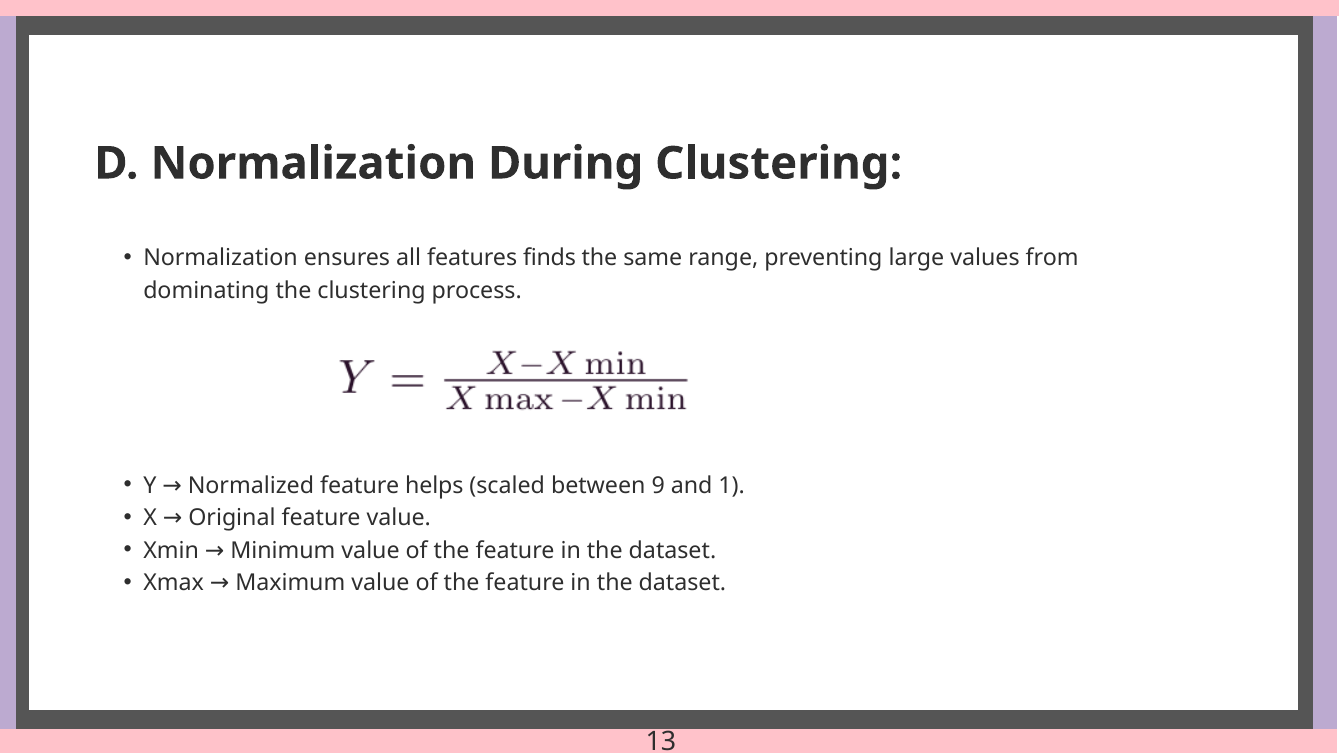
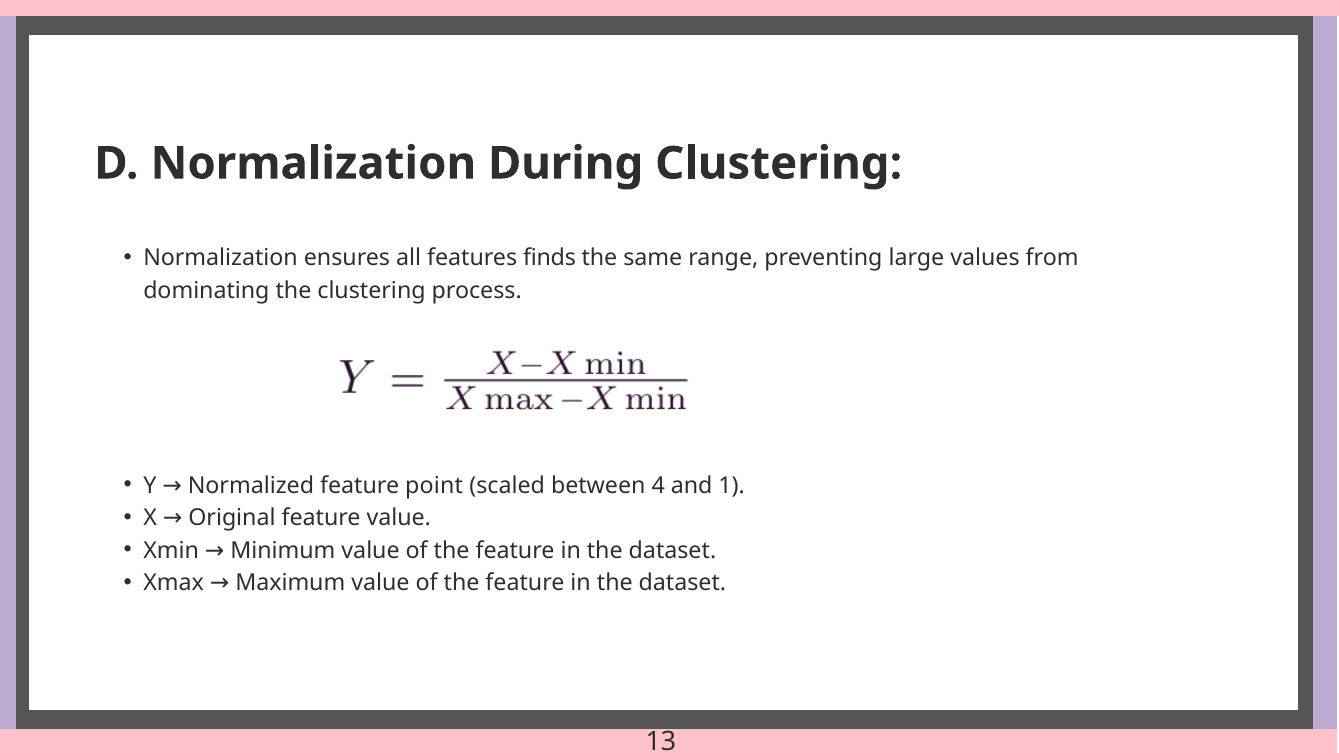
helps: helps -> point
9: 9 -> 4
